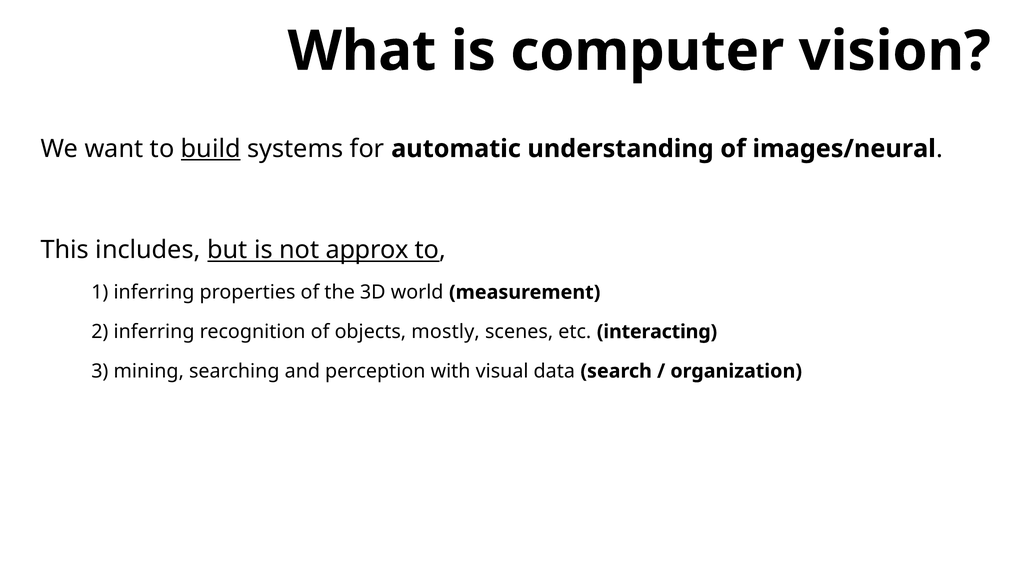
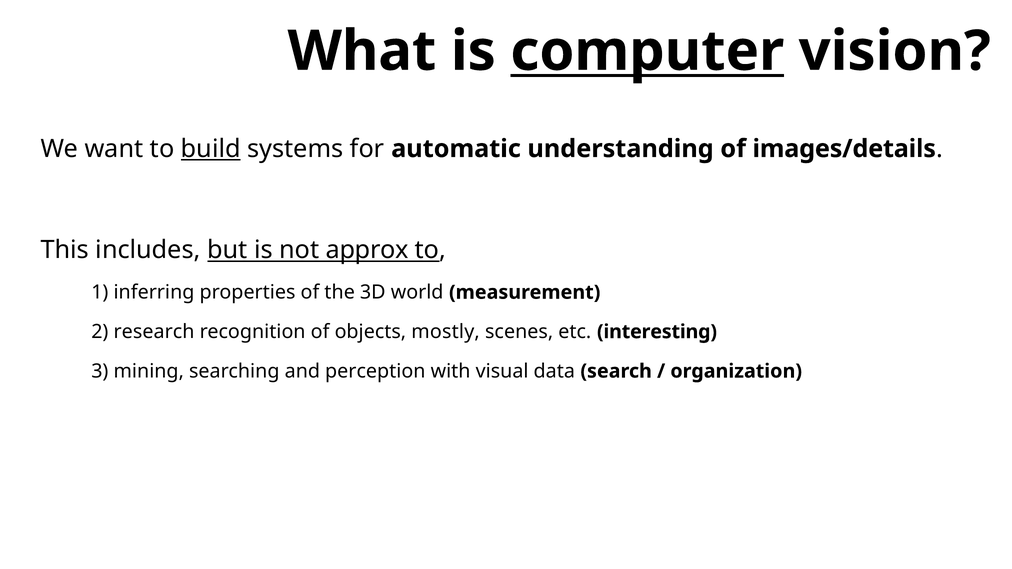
computer underline: none -> present
images/neural: images/neural -> images/details
2 inferring: inferring -> research
interacting: interacting -> interesting
